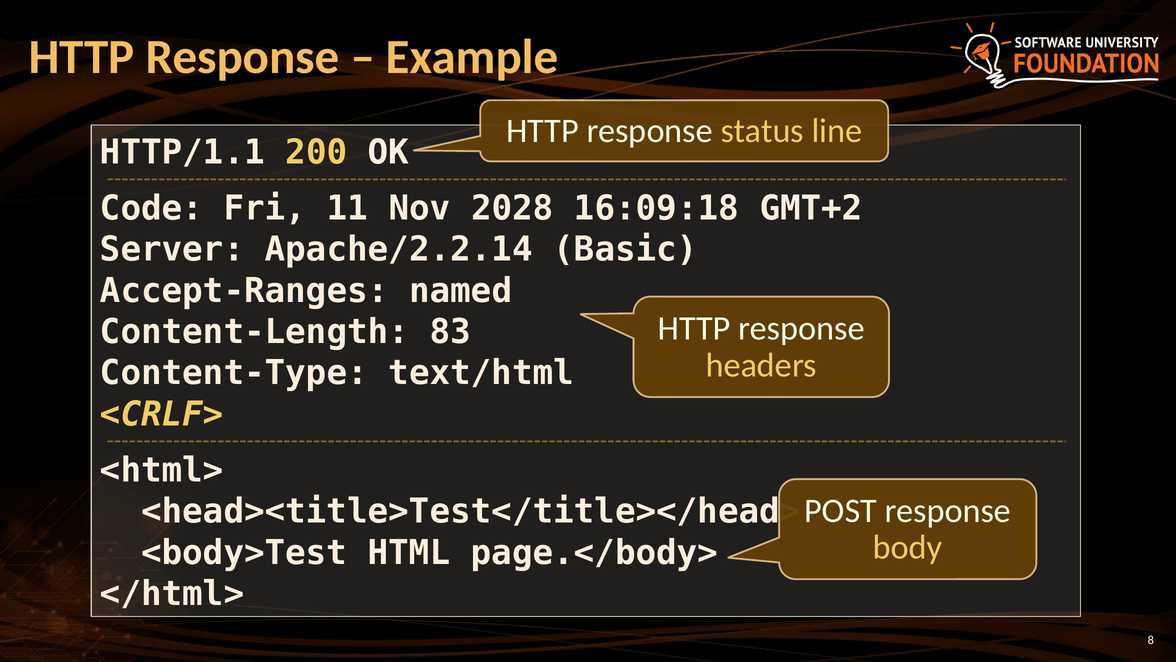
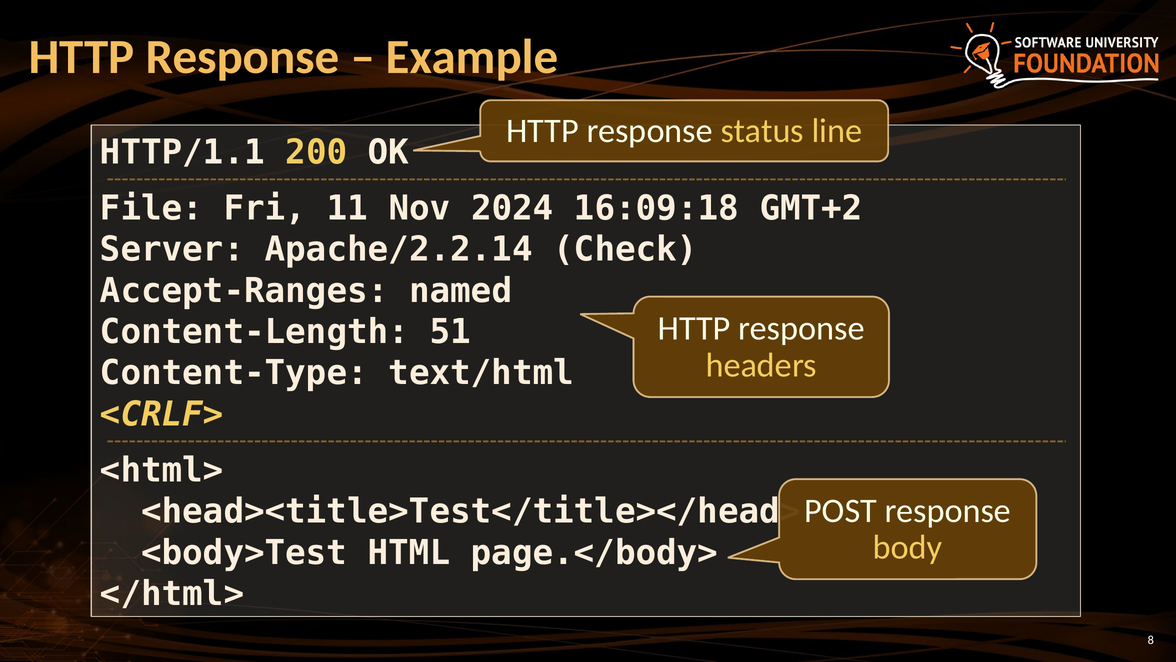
Code: Code -> File
2028: 2028 -> 2024
Basic: Basic -> Check
83: 83 -> 51
